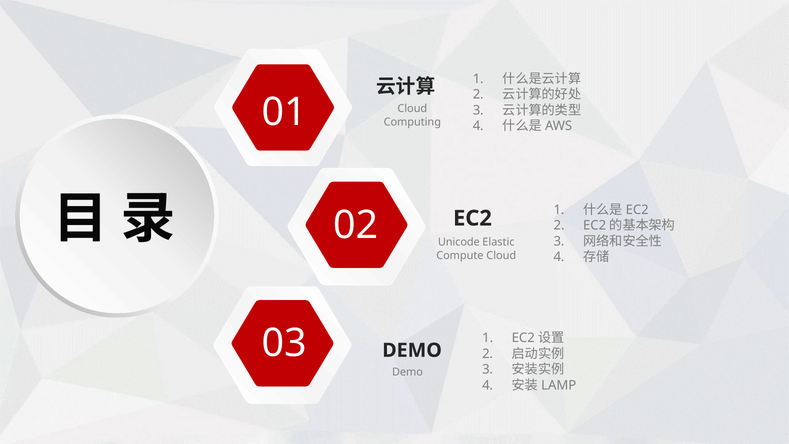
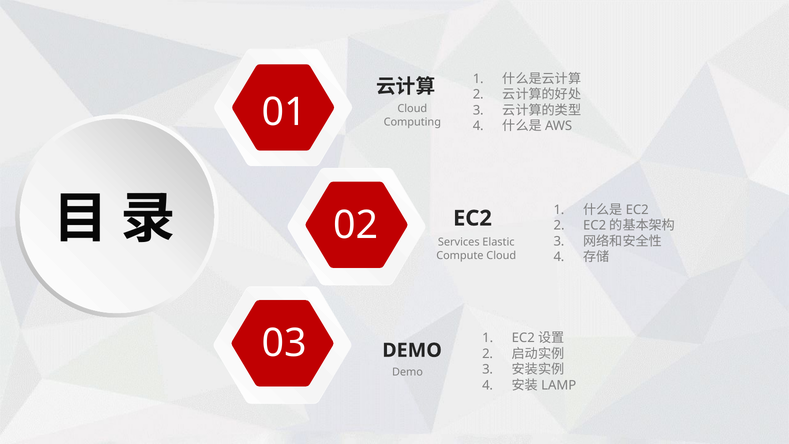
Unicode: Unicode -> Services
